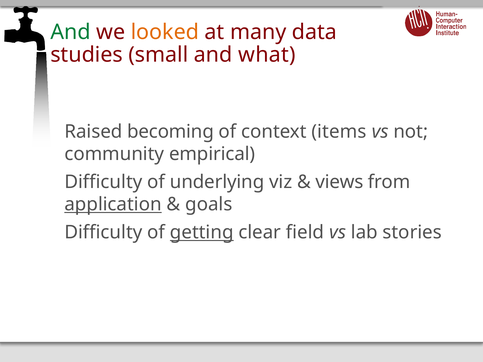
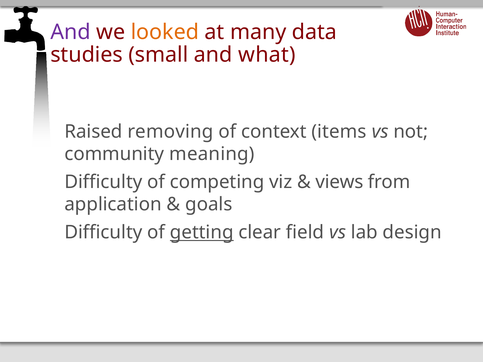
And at (70, 32) colour: green -> purple
becoming: becoming -> removing
empirical: empirical -> meaning
underlying: underlying -> competing
application underline: present -> none
stories: stories -> design
